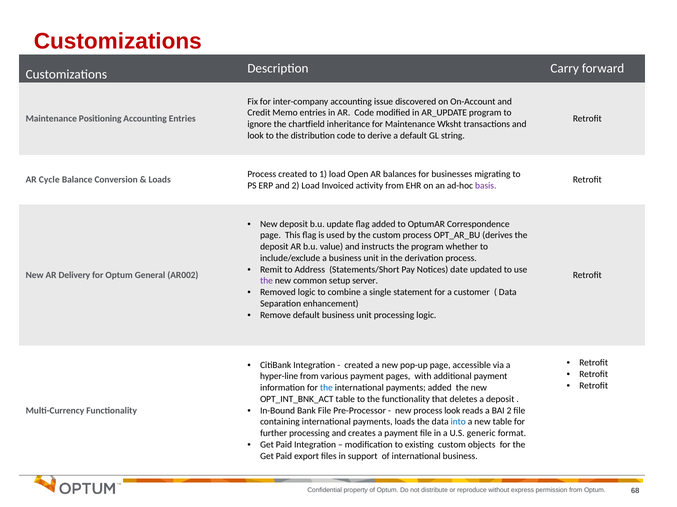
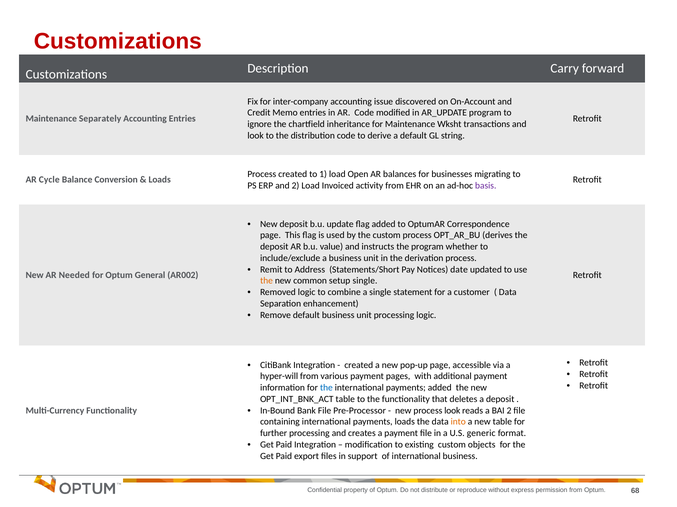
Positioning: Positioning -> Separately
Delivery: Delivery -> Needed
the at (266, 281) colour: purple -> orange
setup server: server -> single
hyper-line: hyper-line -> hyper-will
into colour: blue -> orange
